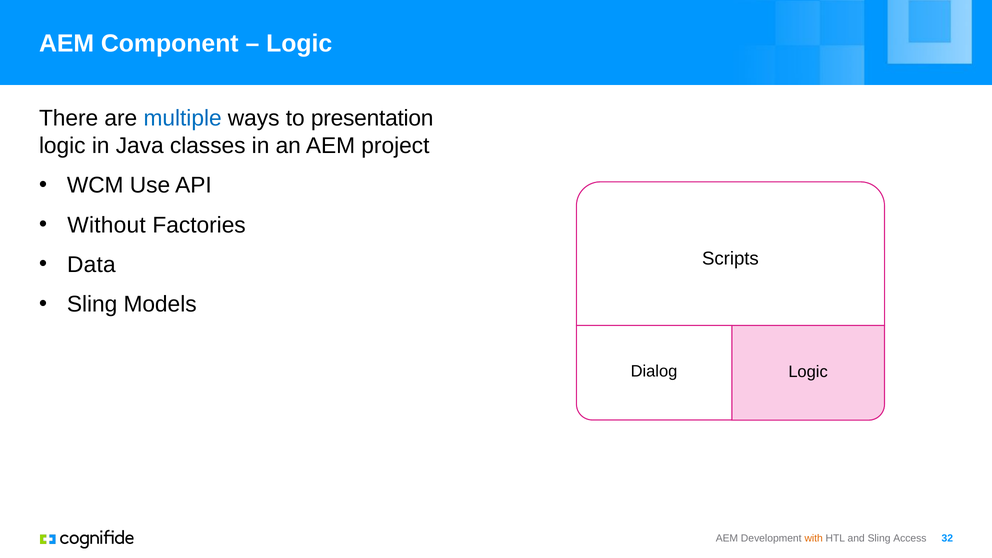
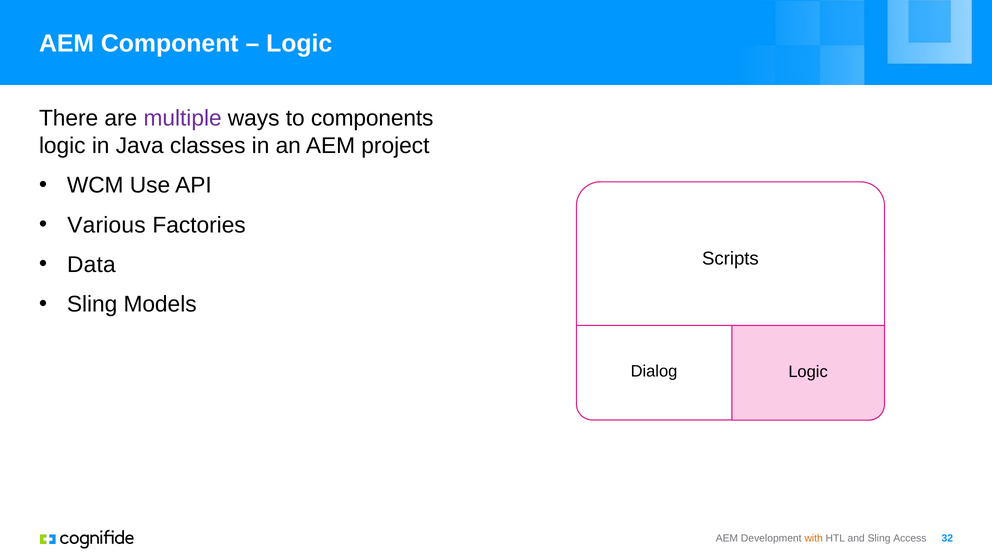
multiple colour: blue -> purple
presentation: presentation -> components
Without: Without -> Various
